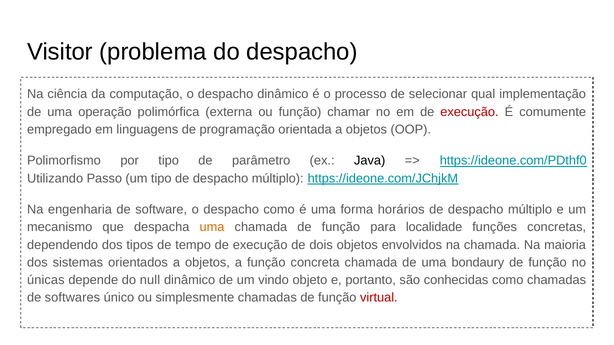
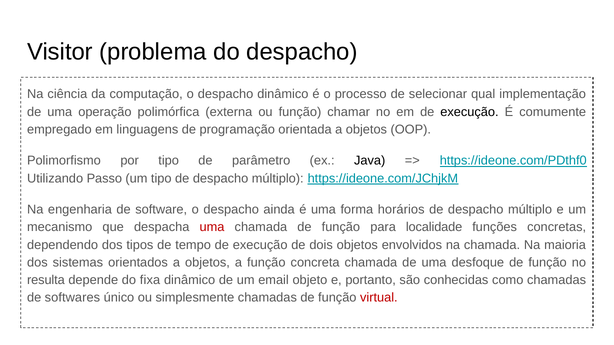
execução at (469, 112) colour: red -> black
despacho como: como -> ainda
uma at (212, 228) colour: orange -> red
bondaury: bondaury -> desfoque
únicas: únicas -> resulta
null: null -> fixa
vindo: vindo -> email
